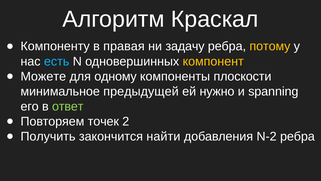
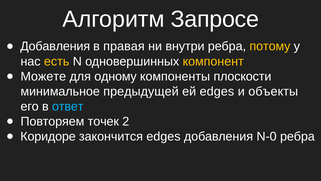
Краскал: Краскал -> Запросе
Компоненту at (55, 46): Компоненту -> Добавления
задачу: задачу -> внутри
есть colour: light blue -> yellow
ей нужно: нужно -> edges
spanning: spanning -> объекты
ответ colour: light green -> light blue
Получить: Получить -> Коридоре
закончится найти: найти -> edges
N-2: N-2 -> N-0
